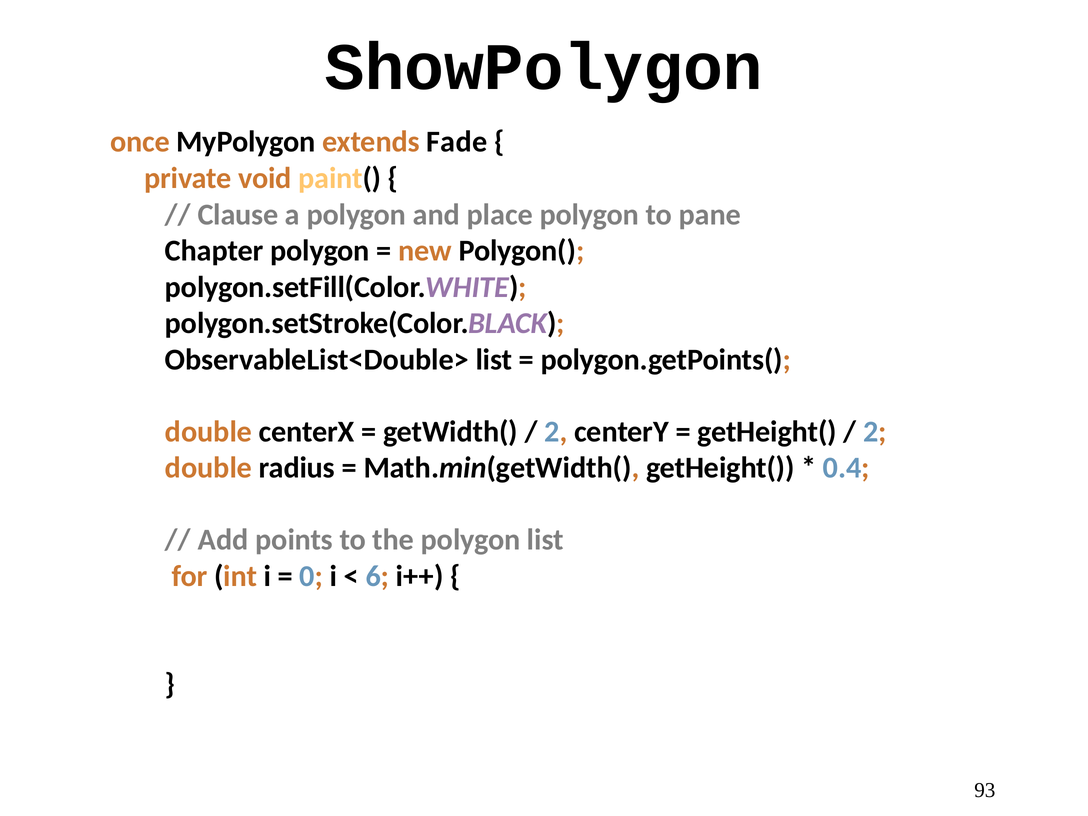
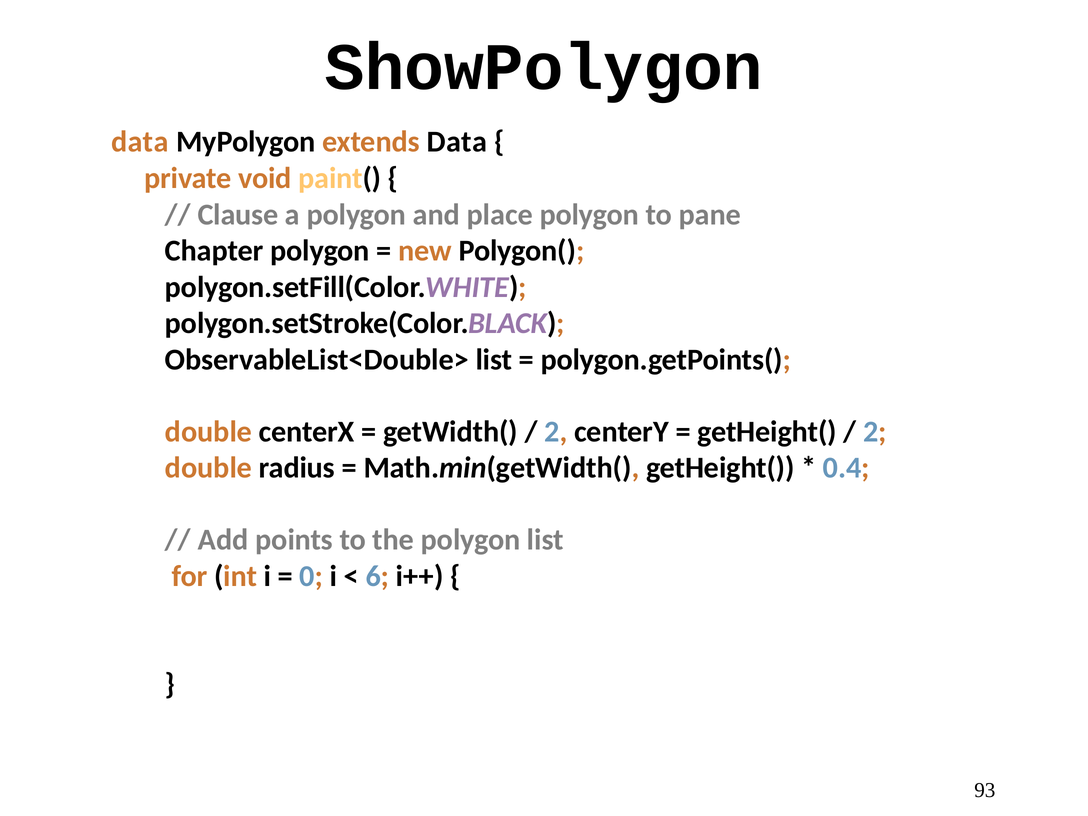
once at (140, 142): once -> data
extends Fade: Fade -> Data
